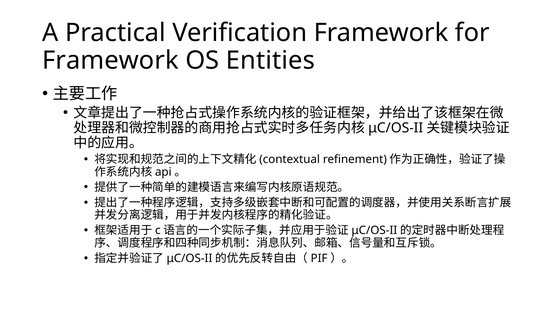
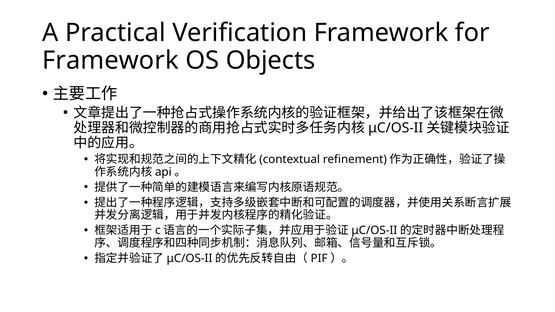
Entities: Entities -> Objects
